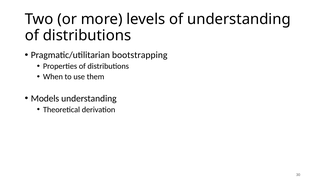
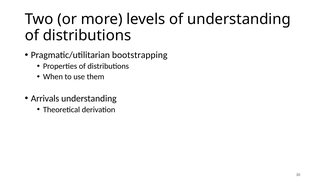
Models: Models -> Arrivals
